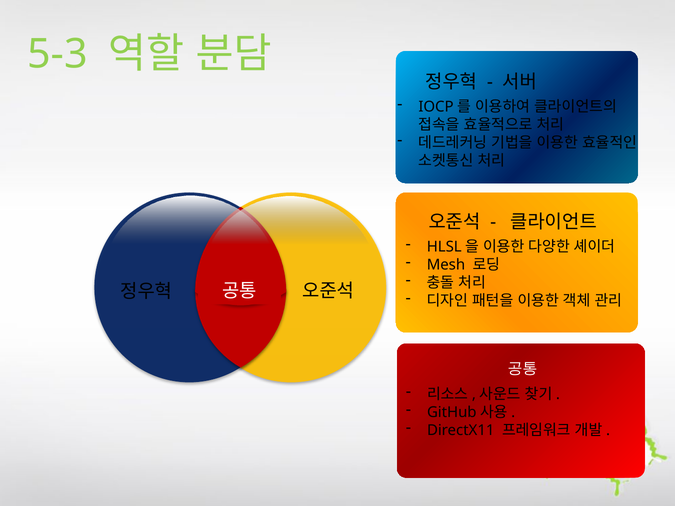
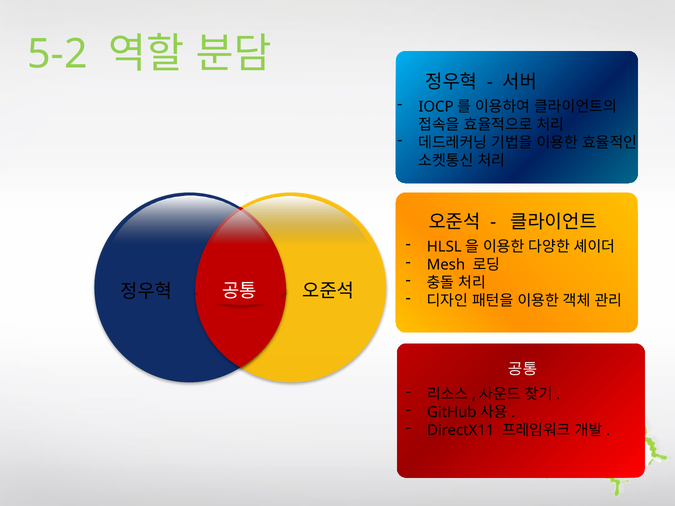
5-3: 5-3 -> 5-2
